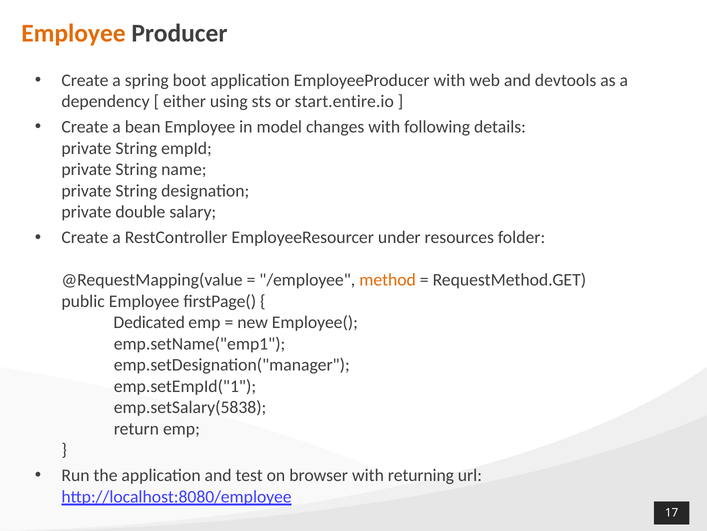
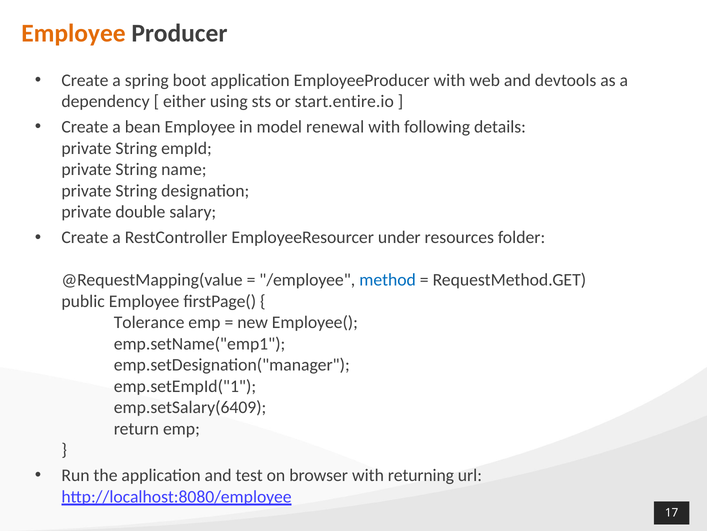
changes: changes -> renewal
method colour: orange -> blue
Dedicated: Dedicated -> Tolerance
emp.setSalary(5838: emp.setSalary(5838 -> emp.setSalary(6409
